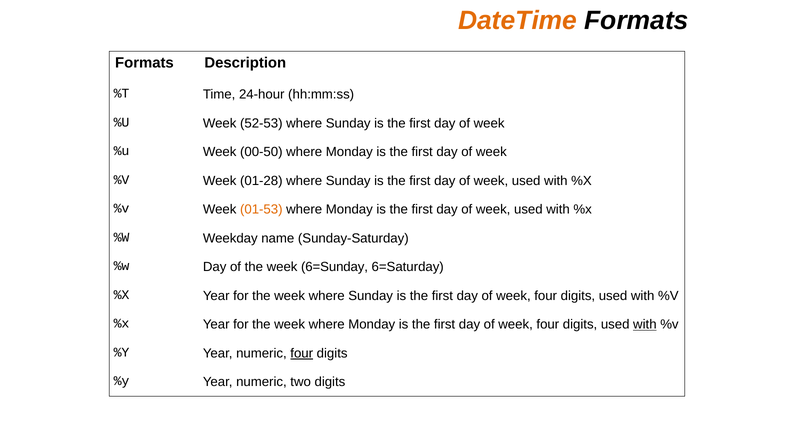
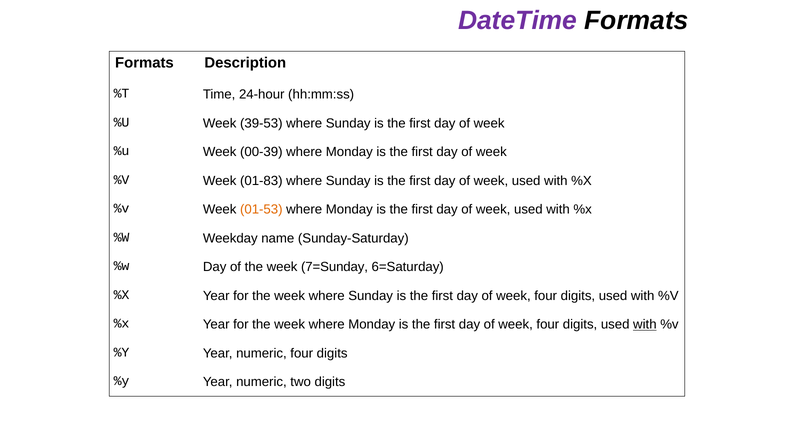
DateTime colour: orange -> purple
52-53: 52-53 -> 39-53
00-50: 00-50 -> 00-39
01-28: 01-28 -> 01-83
6=Sunday: 6=Sunday -> 7=Sunday
four at (302, 354) underline: present -> none
